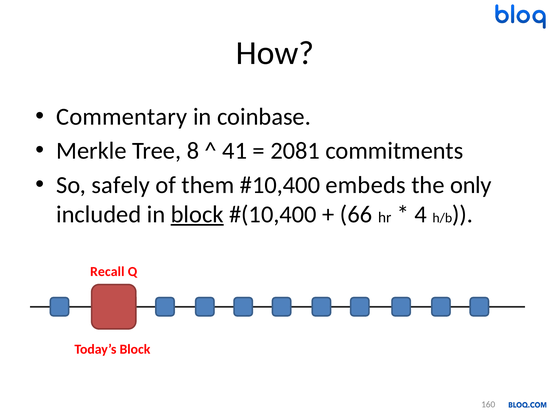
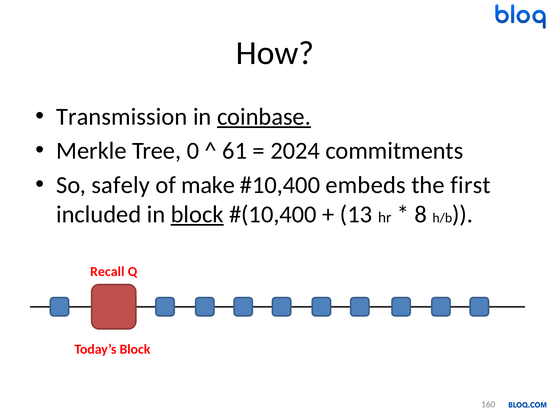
Commentary: Commentary -> Transmission
coinbase underline: none -> present
8: 8 -> 0
41: 41 -> 61
2081: 2081 -> 2024
them: them -> make
only: only -> first
66: 66 -> 13
4: 4 -> 8
